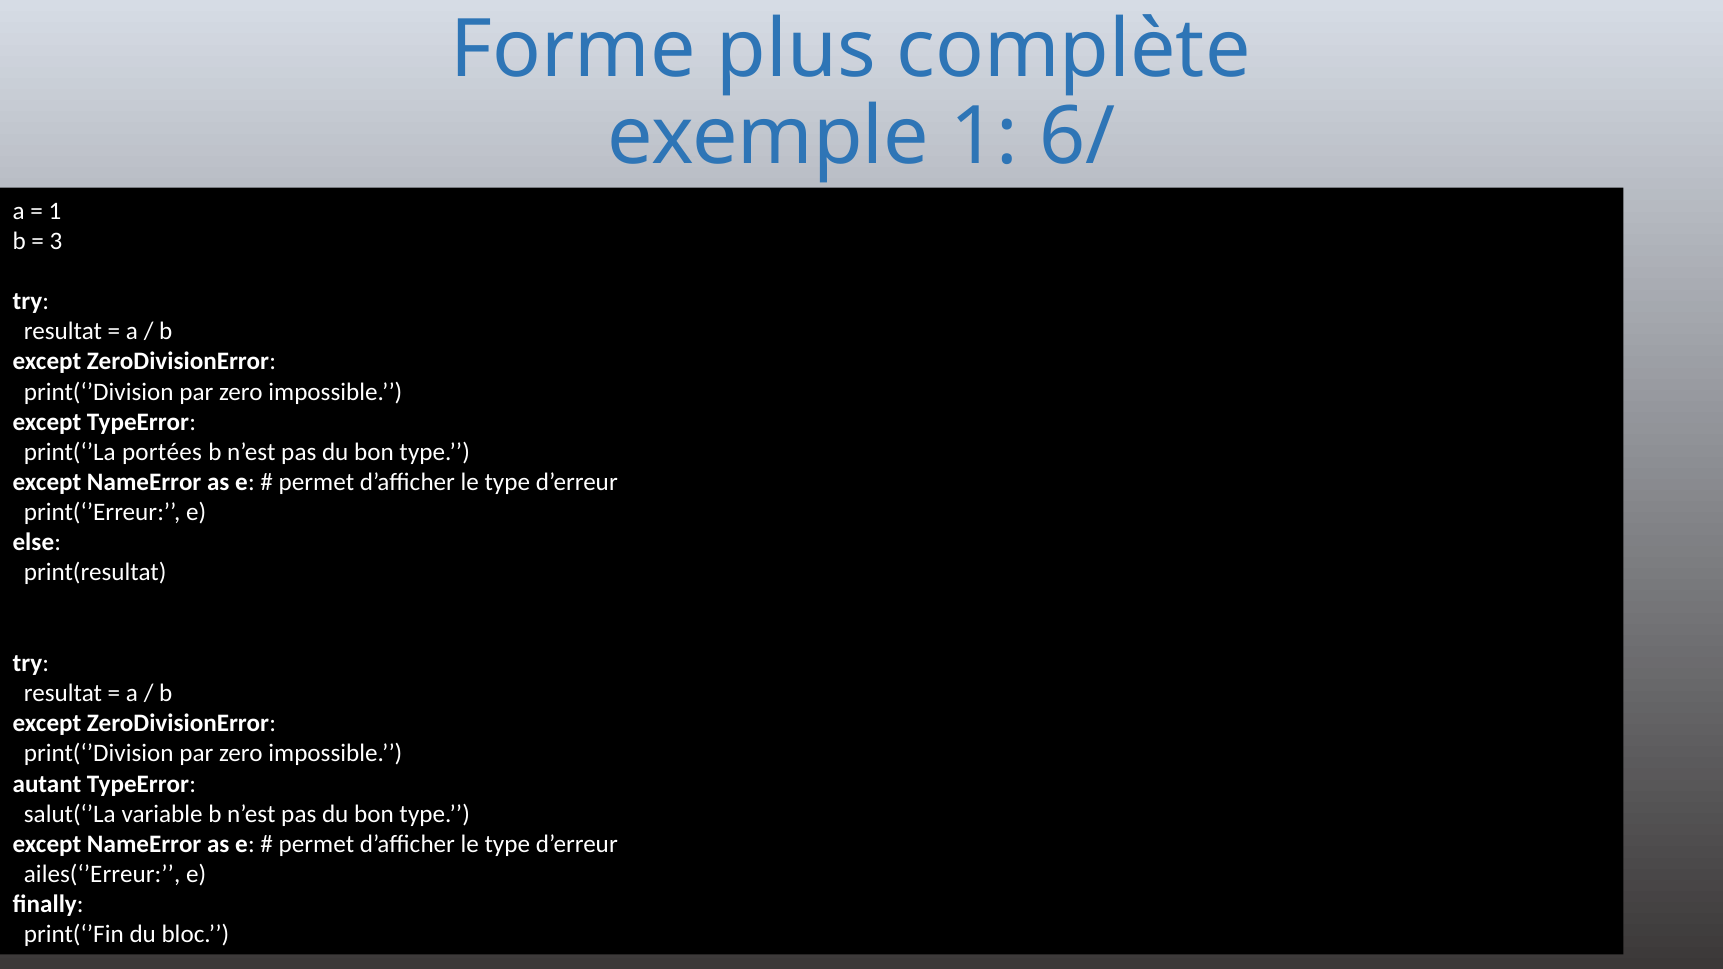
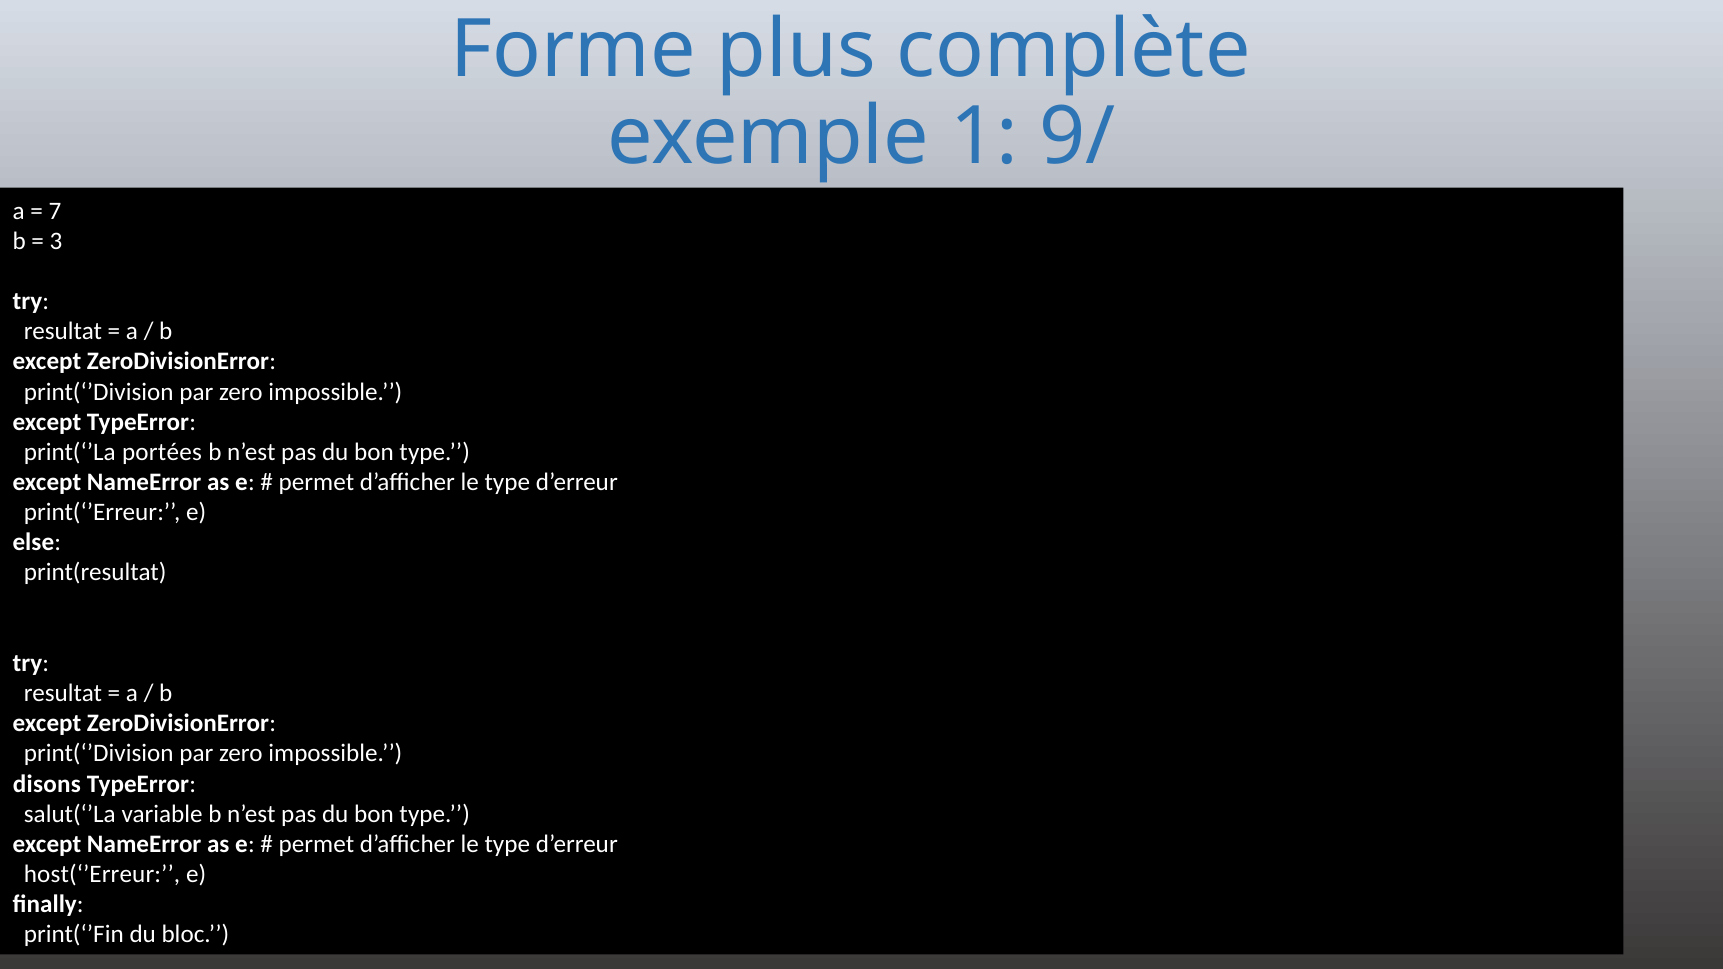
6/: 6/ -> 9/
1 at (55, 211): 1 -> 7
autant: autant -> disons
ailes(‘’Erreur: ailes(‘’Erreur -> host(‘’Erreur
